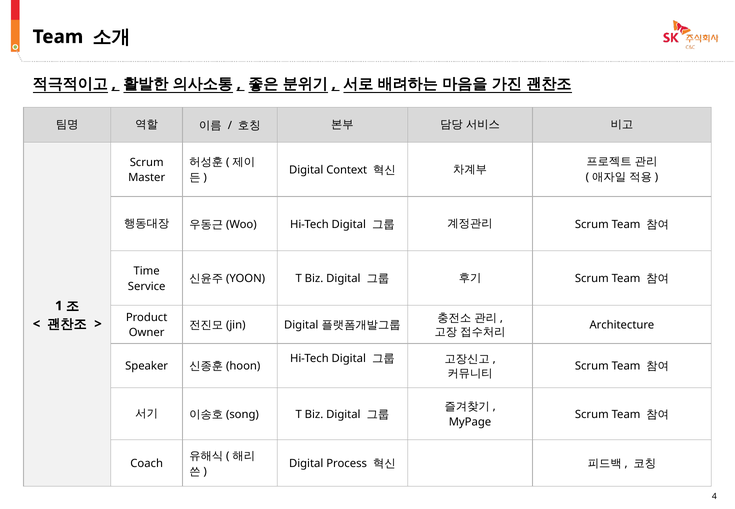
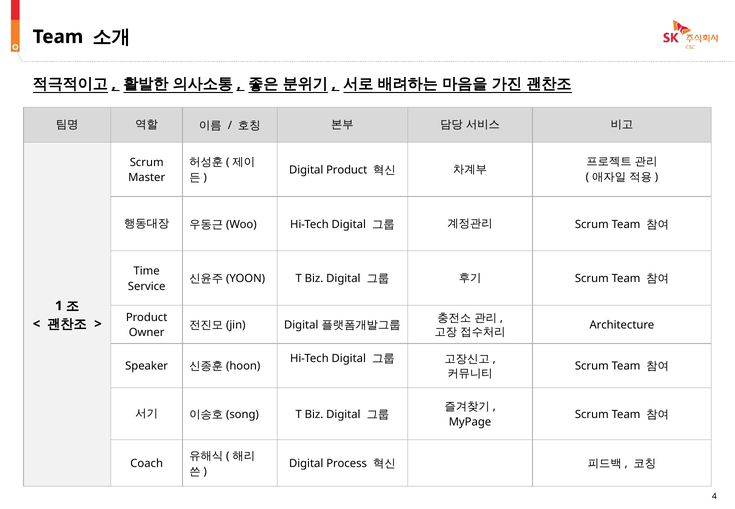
Digital Context: Context -> Product
